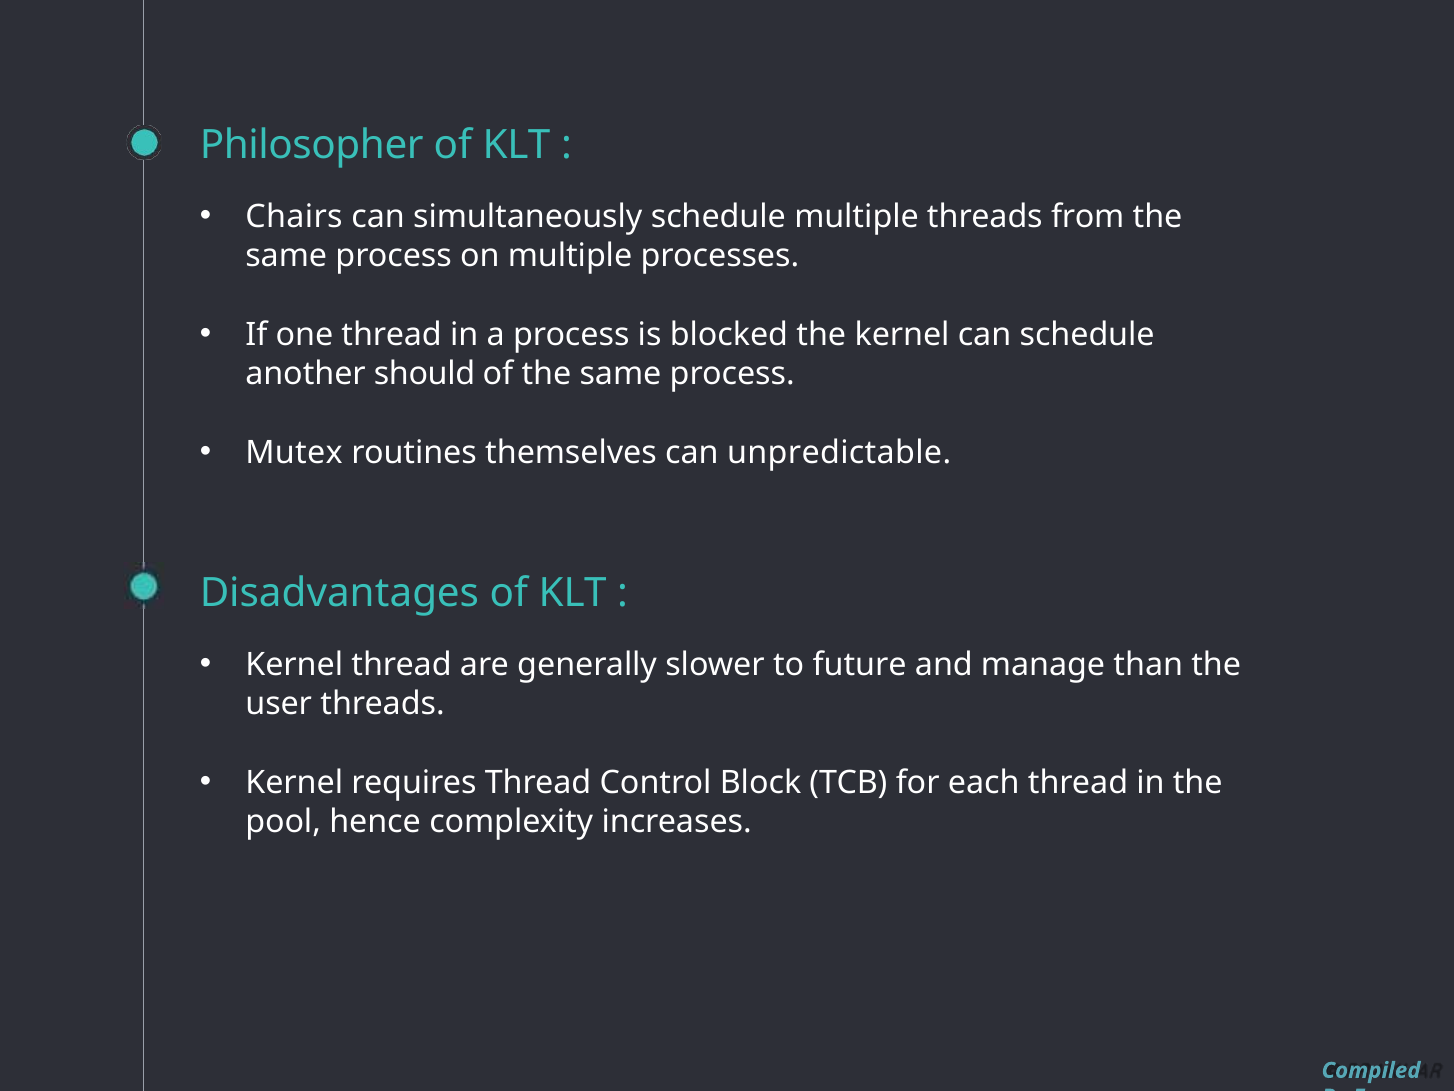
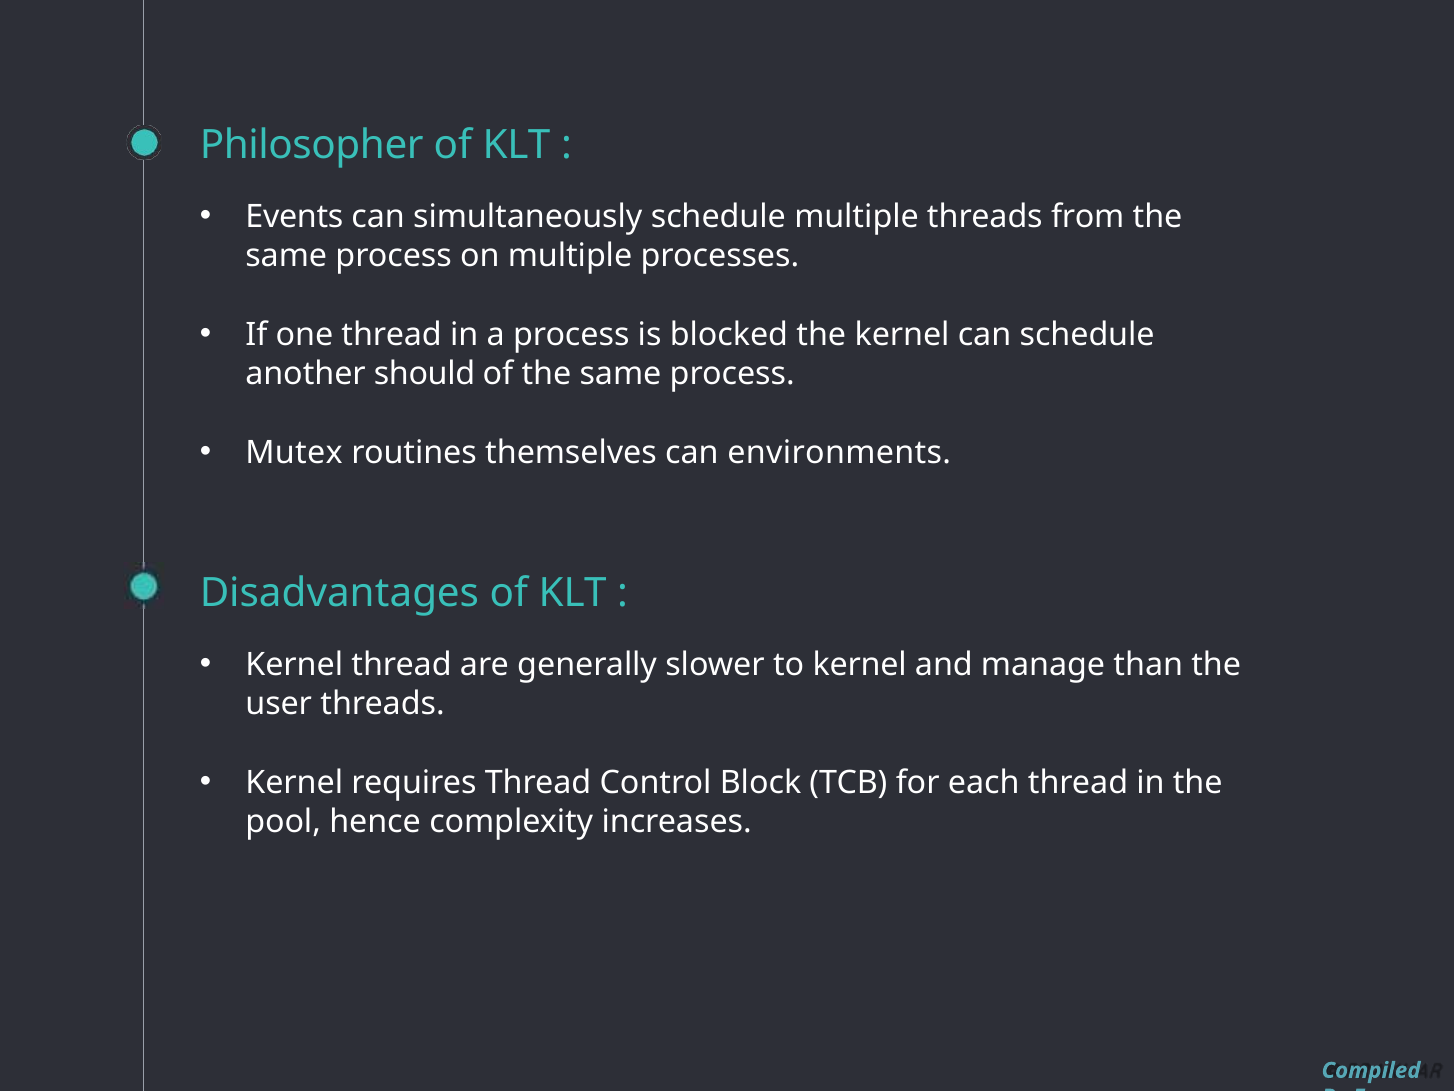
Chairs: Chairs -> Events
unpredictable: unpredictable -> environments
to future: future -> kernel
